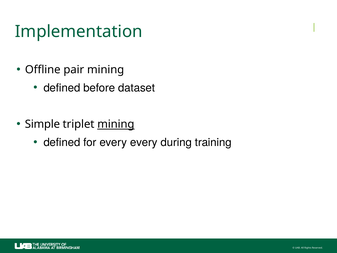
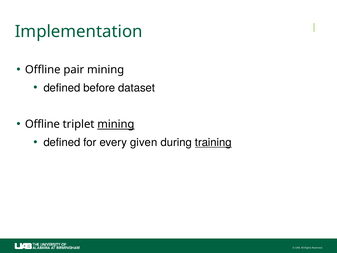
Simple at (42, 124): Simple -> Offline
every every: every -> given
training underline: none -> present
